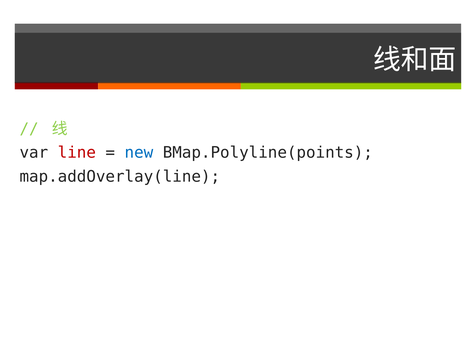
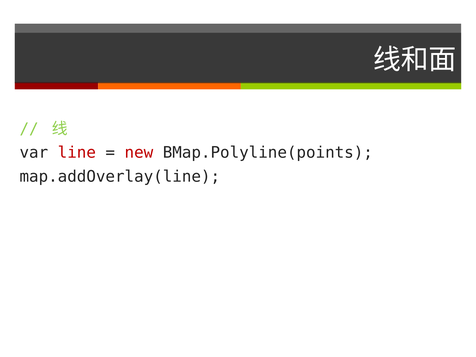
new colour: blue -> red
